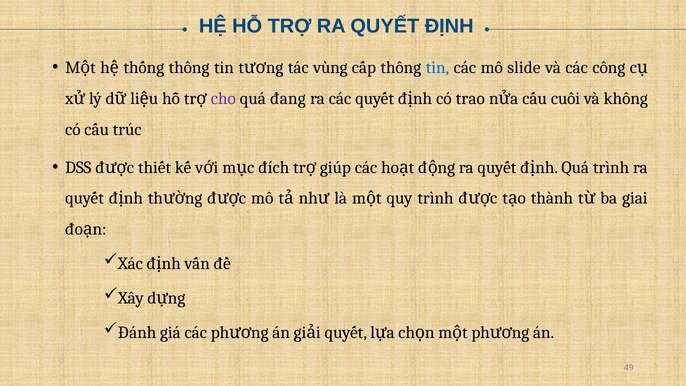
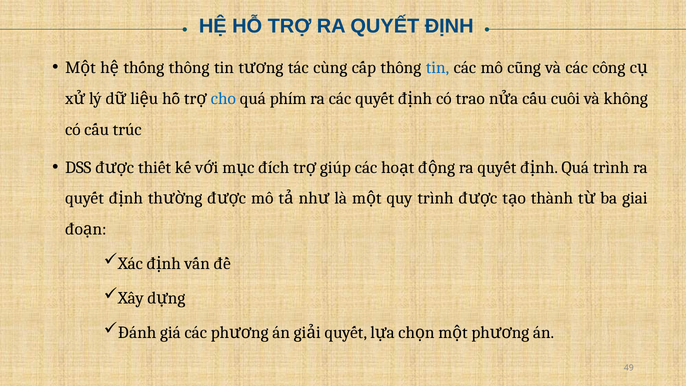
vùng: vùng -> cùng
slide: slide -> cũng
cho colour: purple -> blue
đang: đang -> phím
